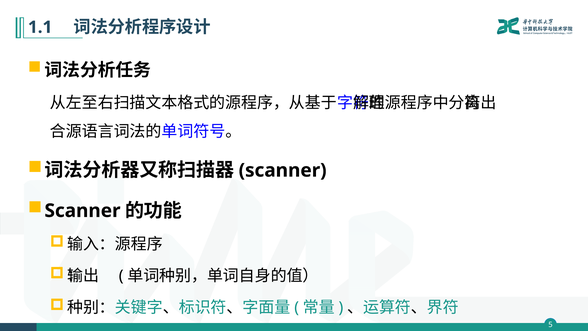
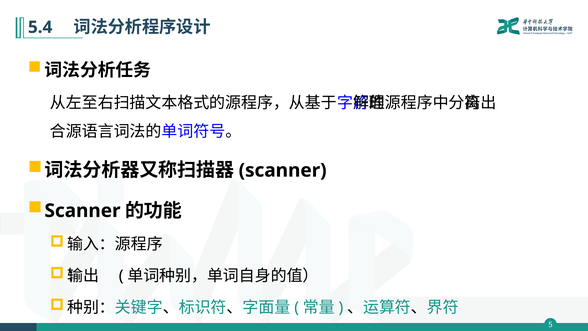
1.1: 1.1 -> 5.4
